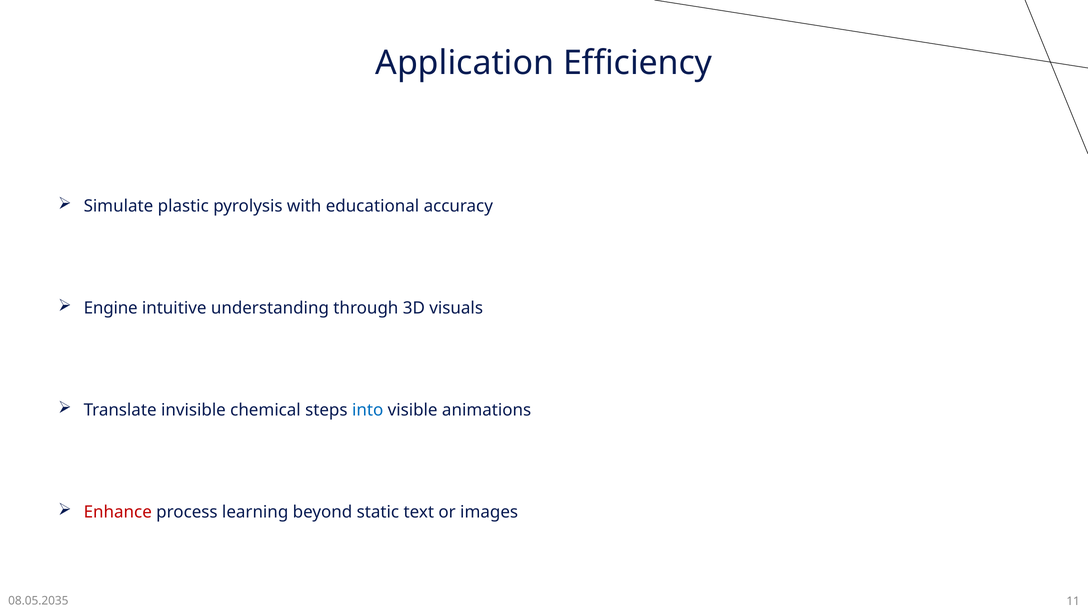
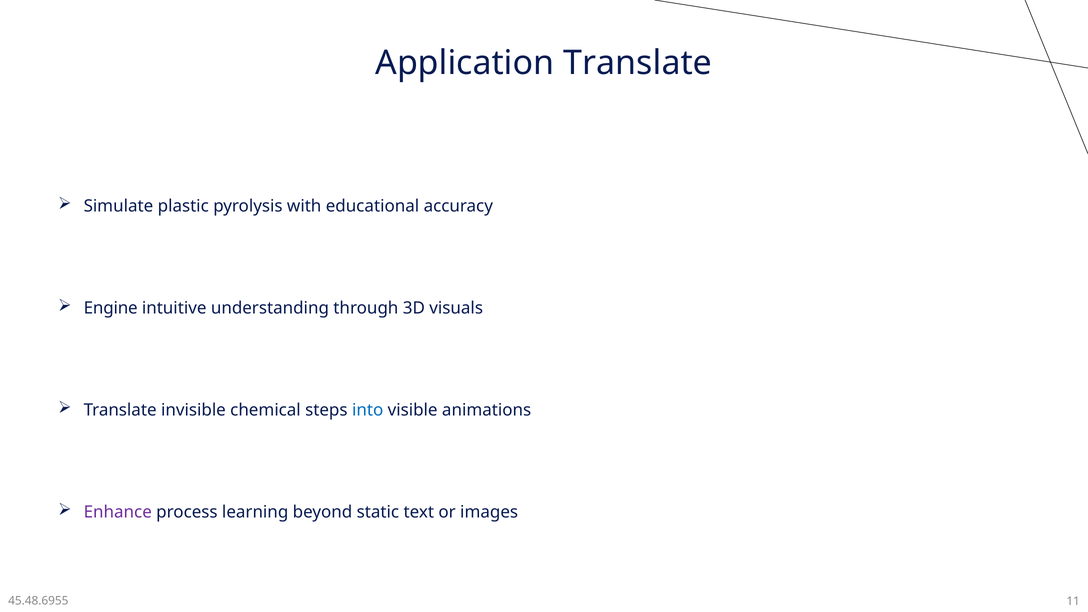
Application Efficiency: Efficiency -> Translate
Enhance colour: red -> purple
08.05.2035: 08.05.2035 -> 45.48.6955
